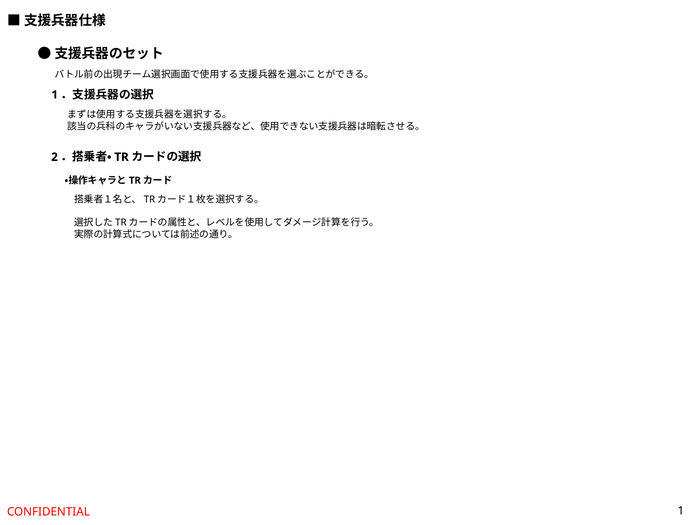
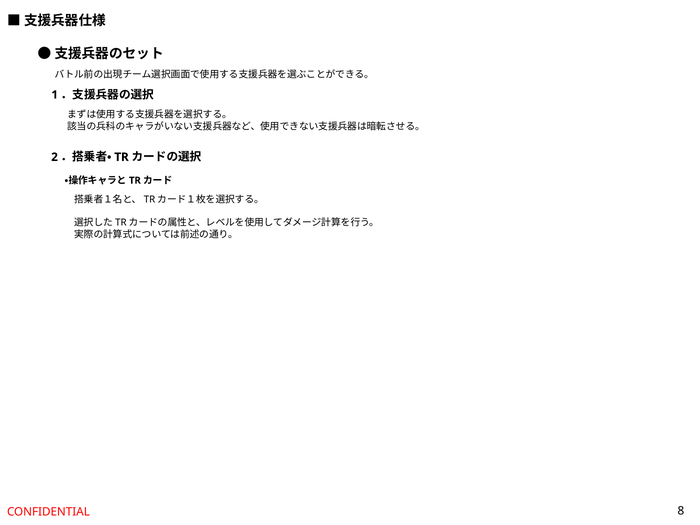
CONFIDENTIAL 1: 1 -> 8
